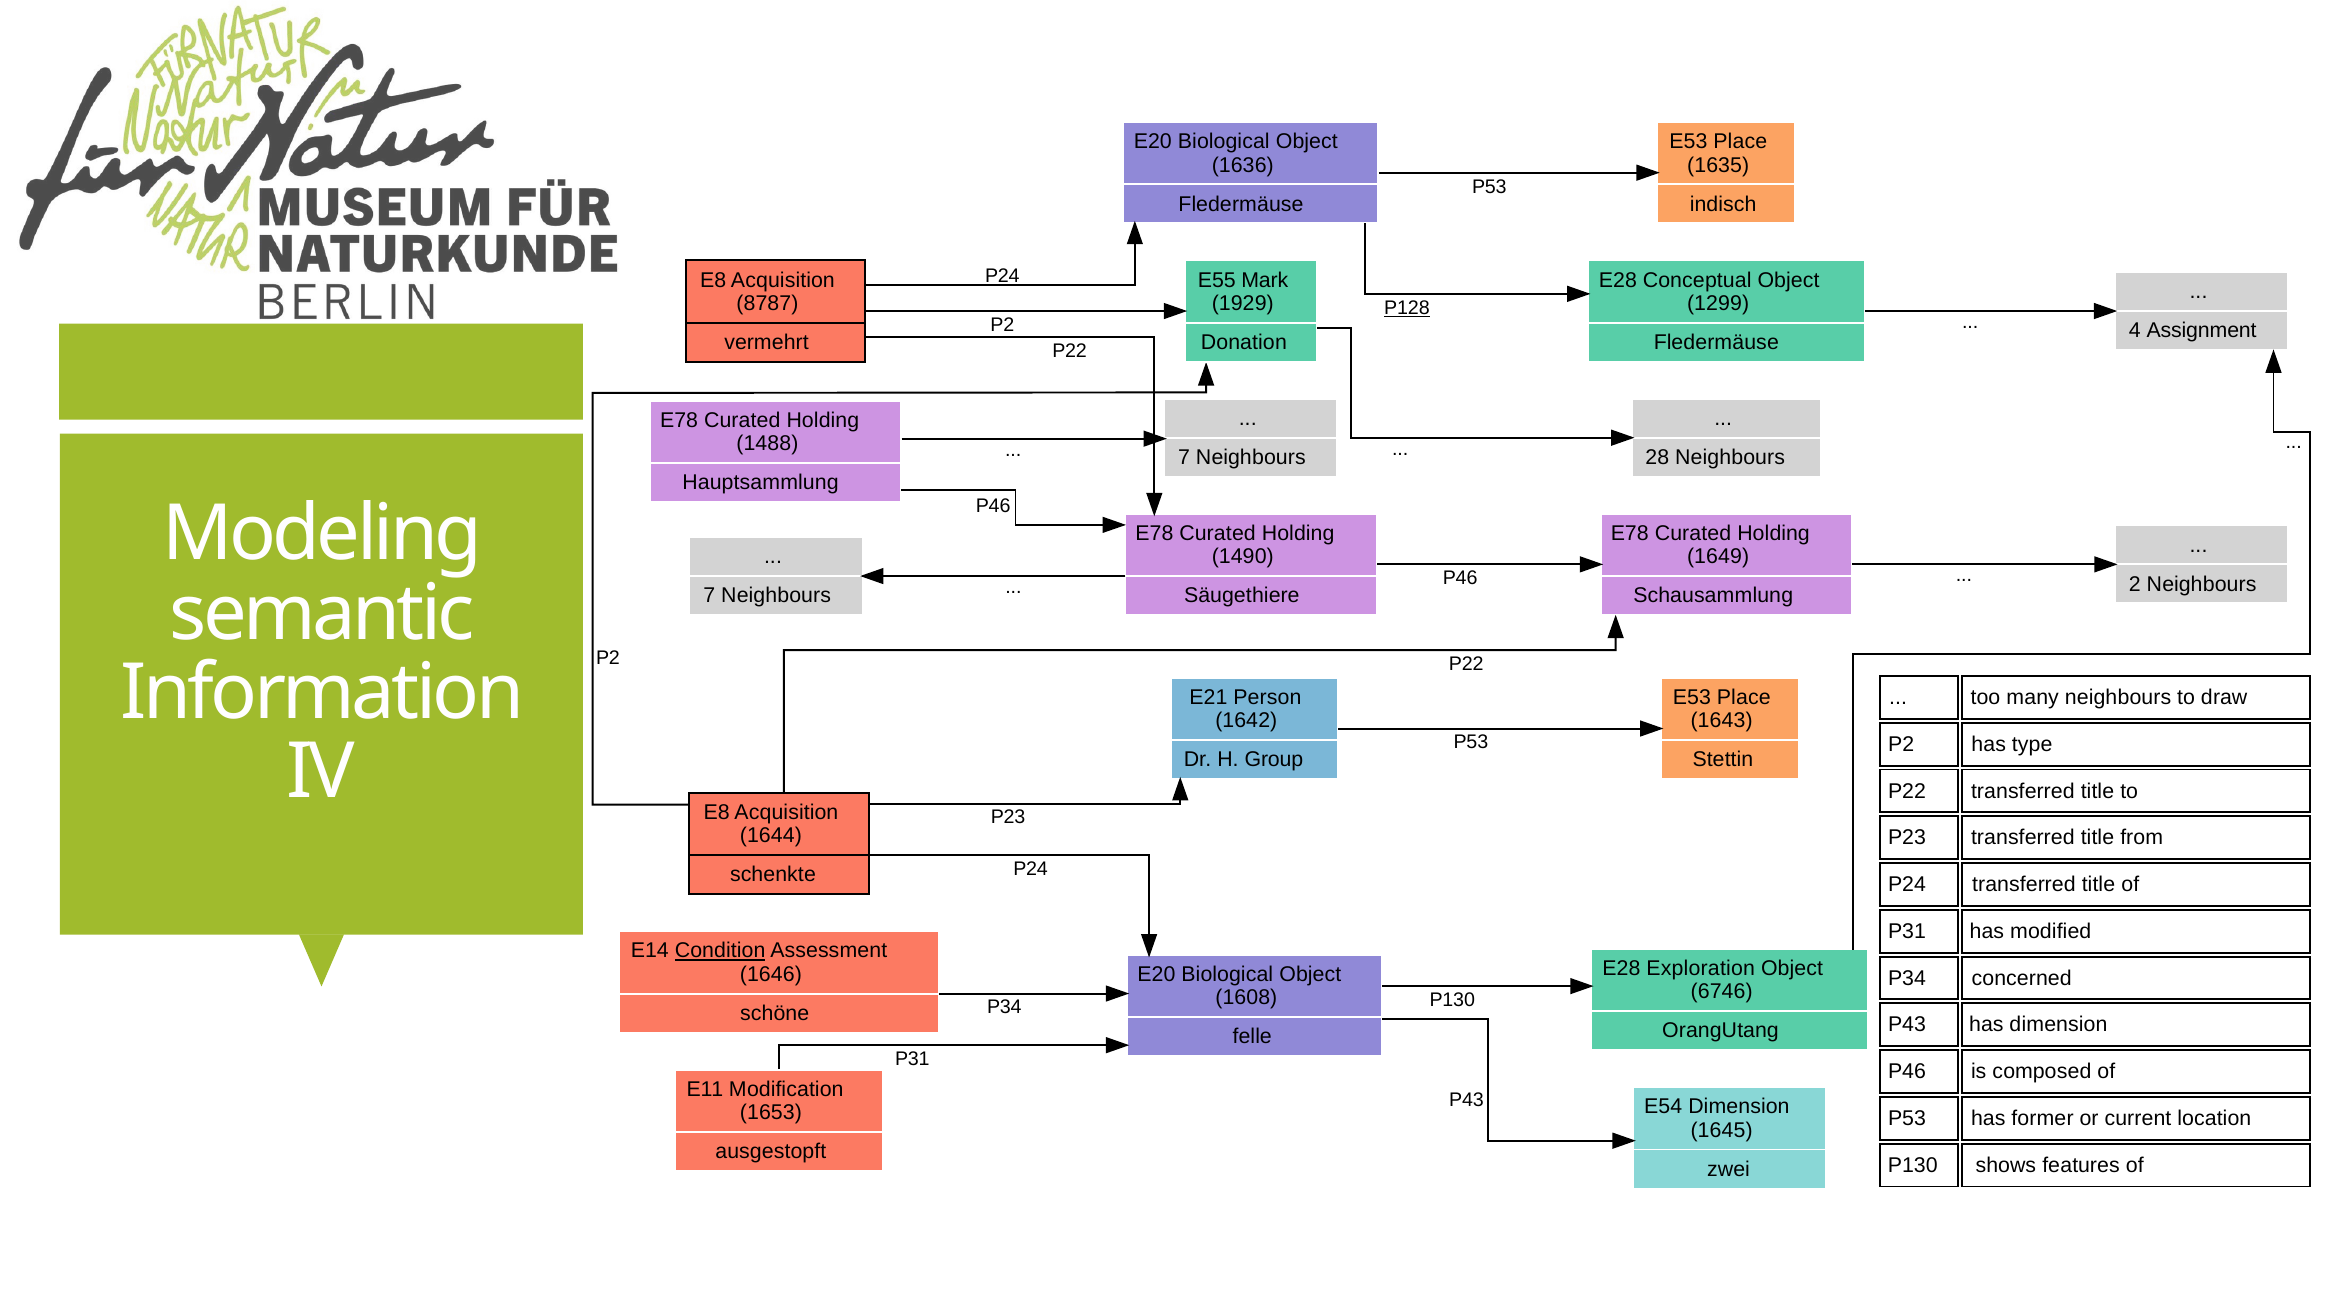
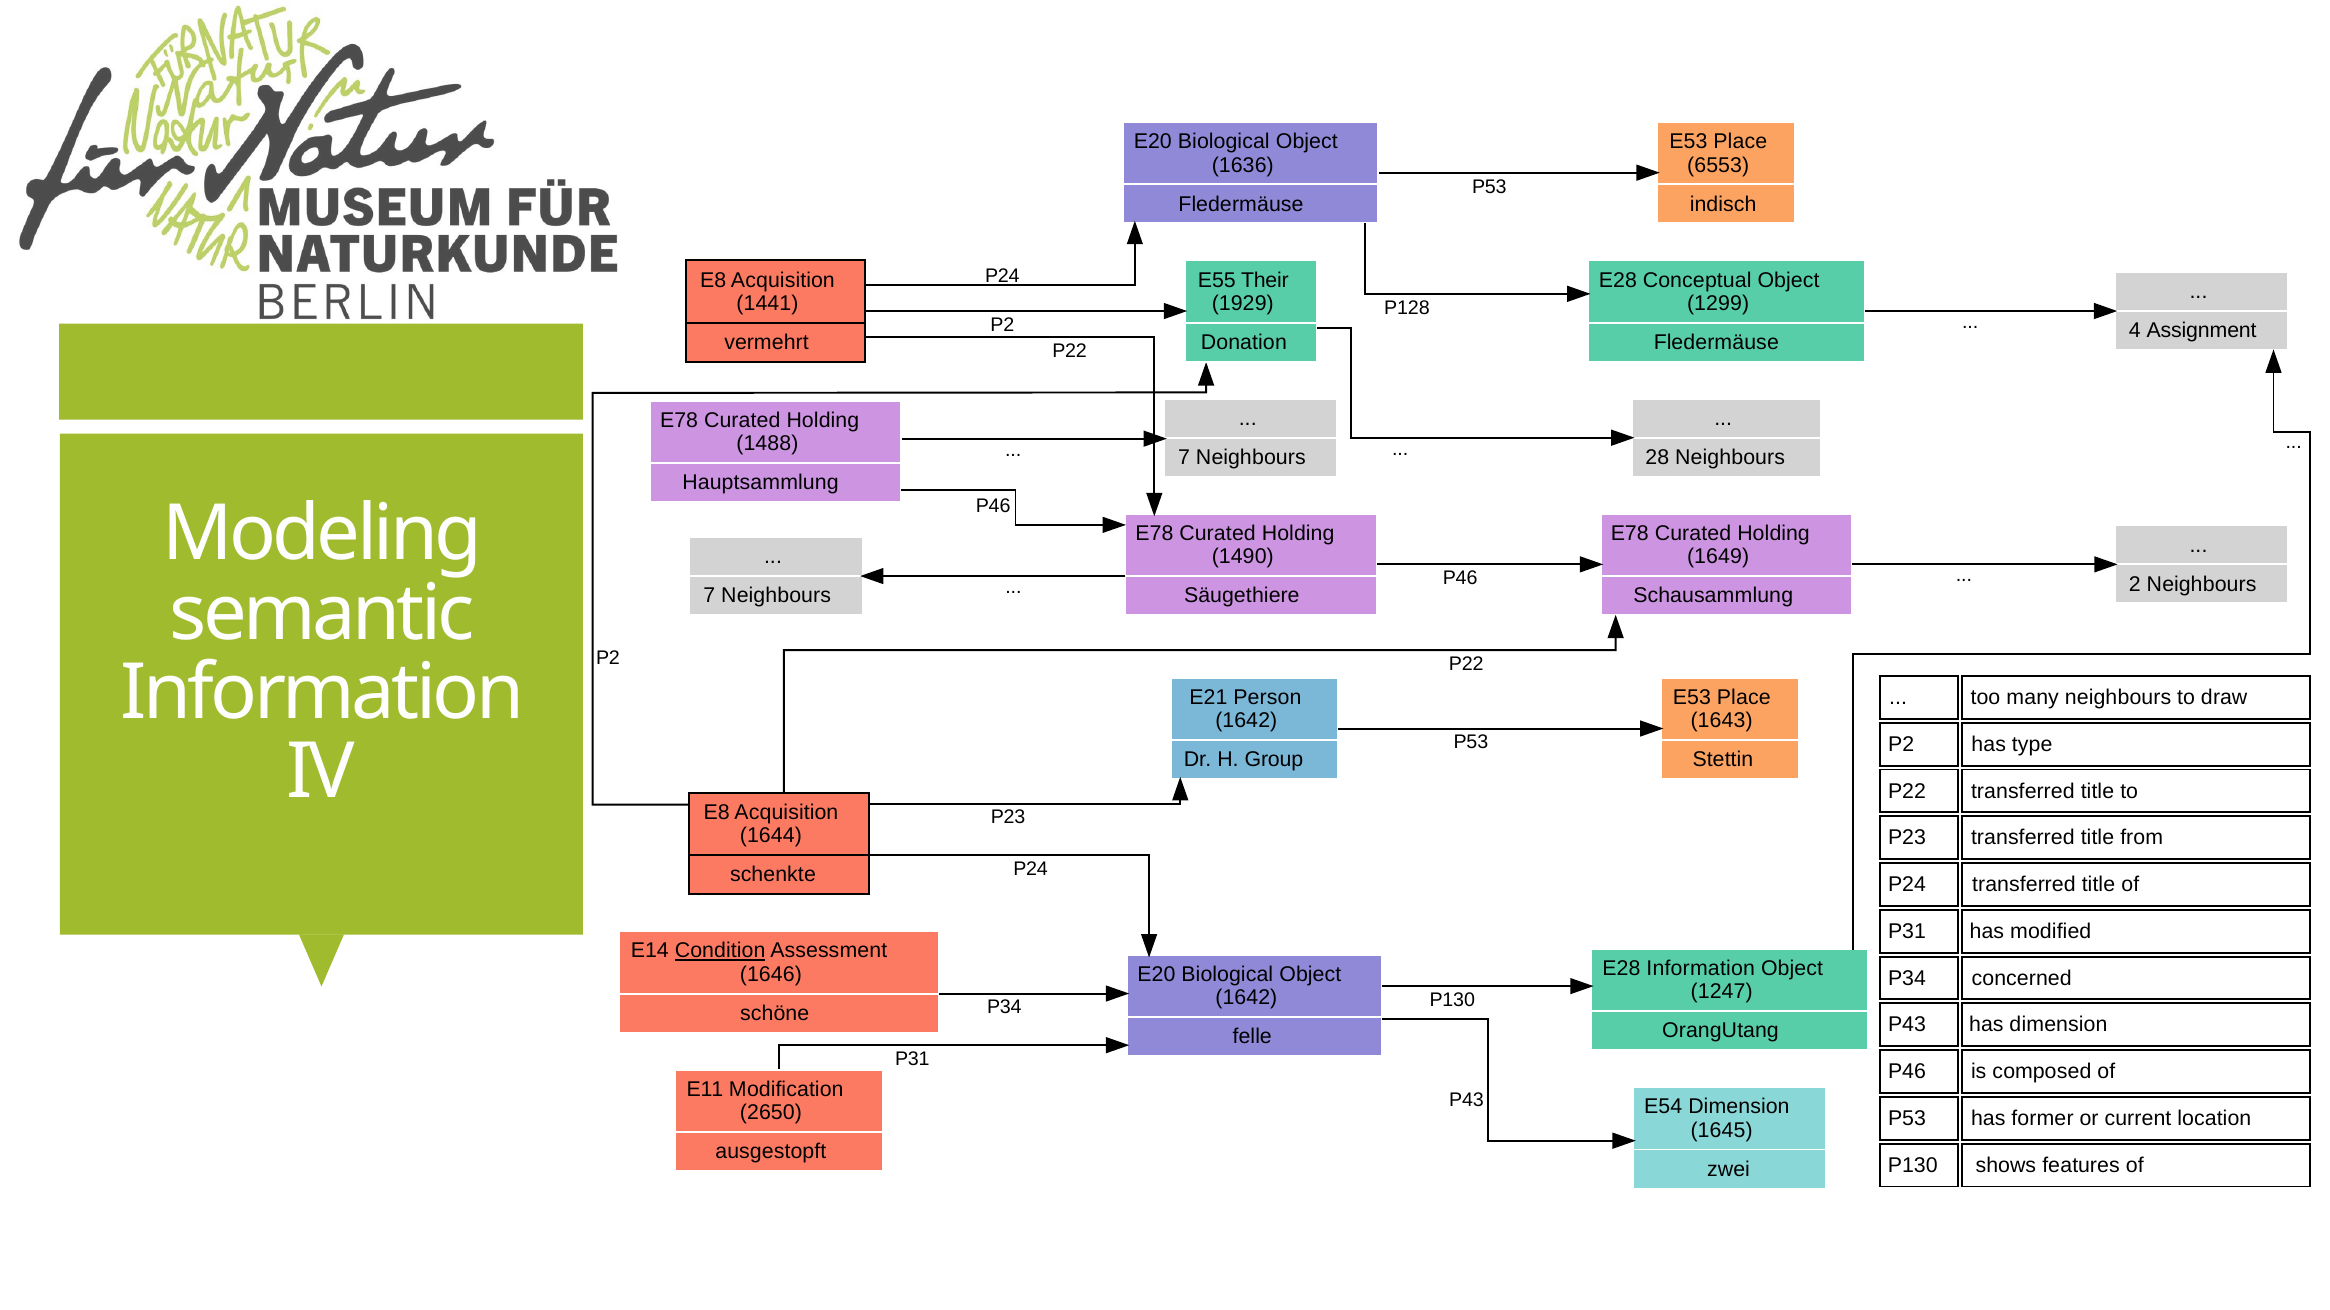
1635: 1635 -> 6553
Mark: Mark -> Their
8787: 8787 -> 1441
P128 underline: present -> none
E28 Exploration: Exploration -> Information
6746: 6746 -> 1247
1608 at (1246, 998): 1608 -> 1642
1653: 1653 -> 2650
